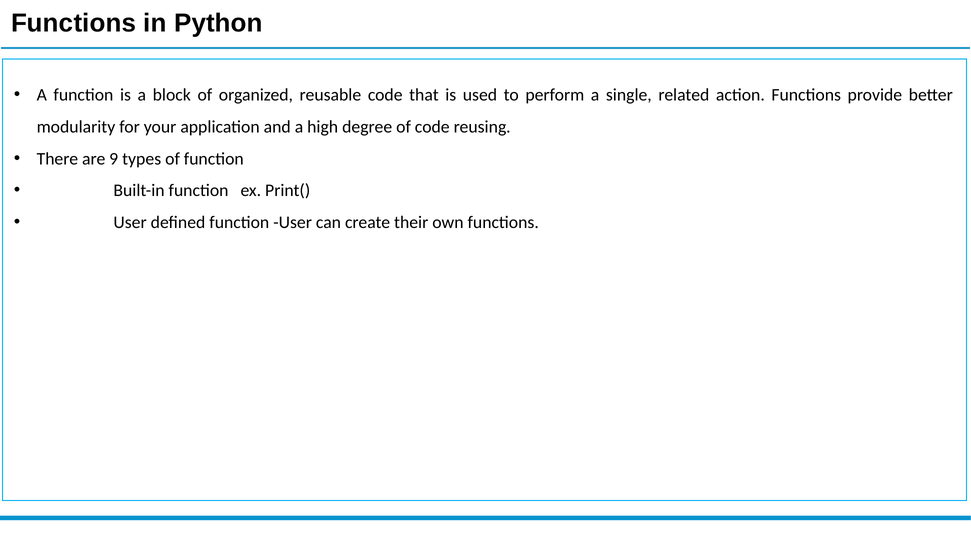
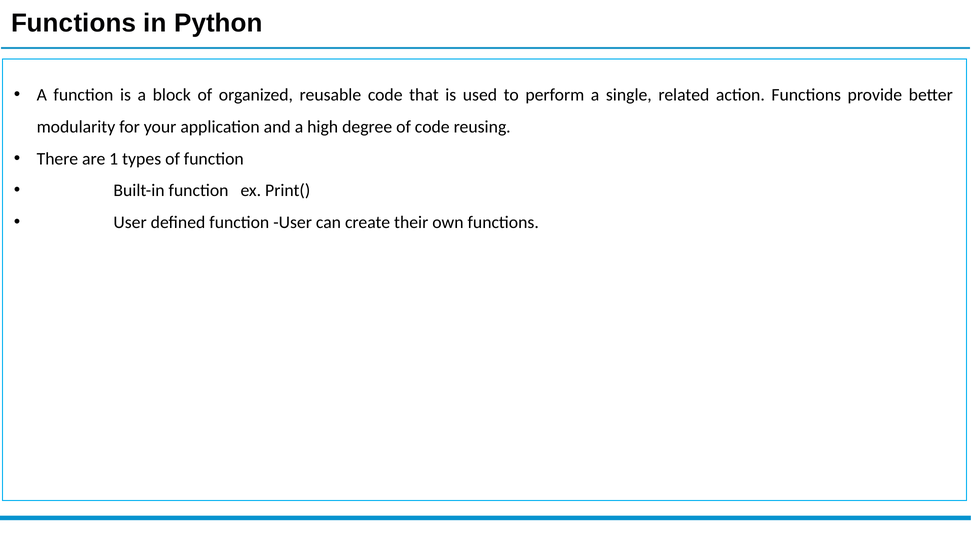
9: 9 -> 1
